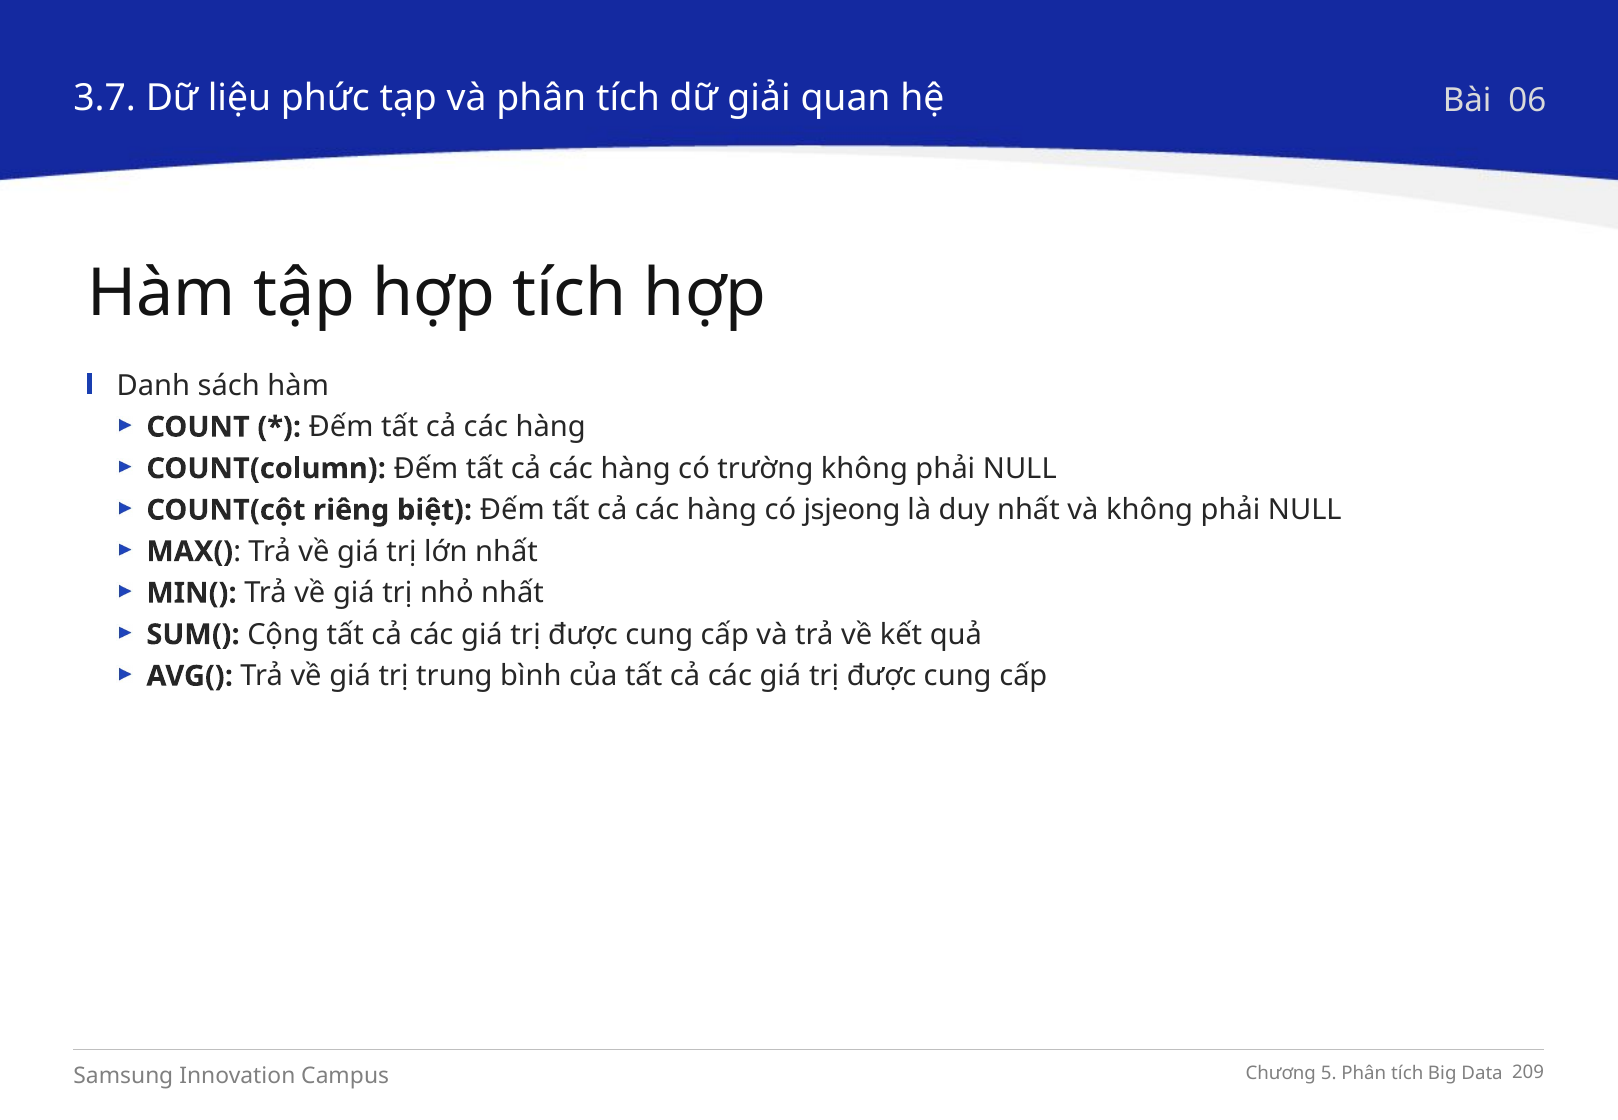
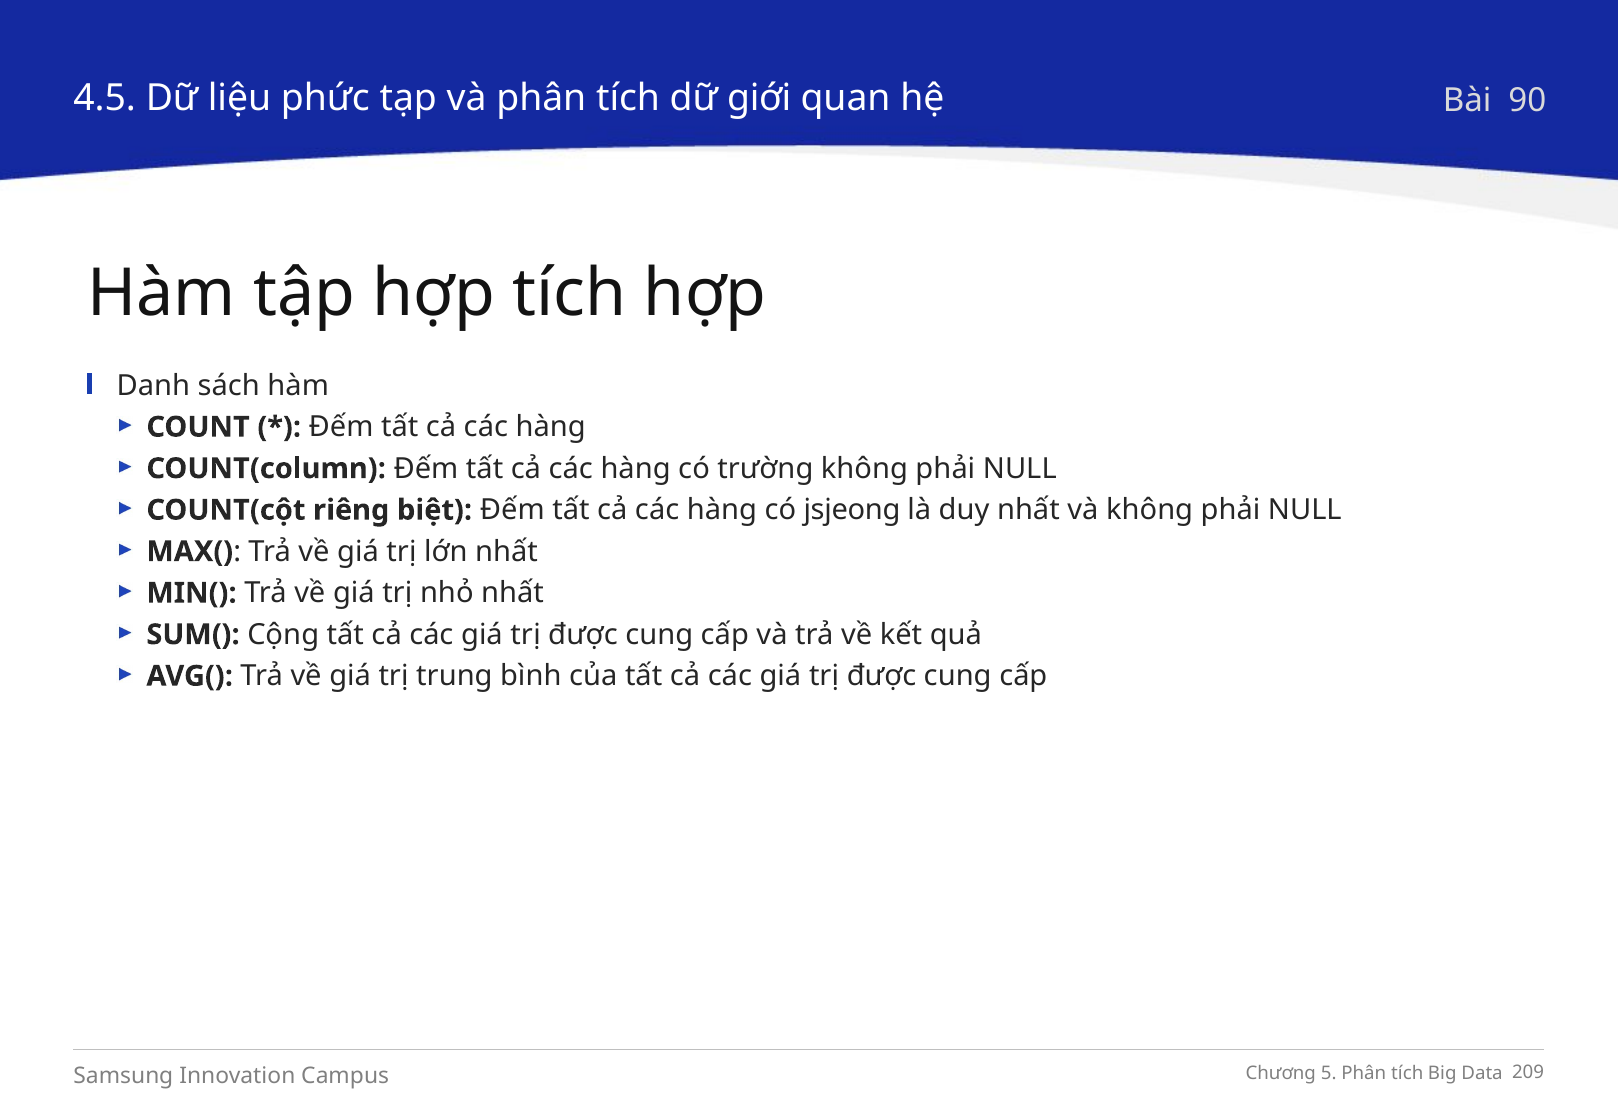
3.7: 3.7 -> 4.5
giải: giải -> giới
06: 06 -> 90
